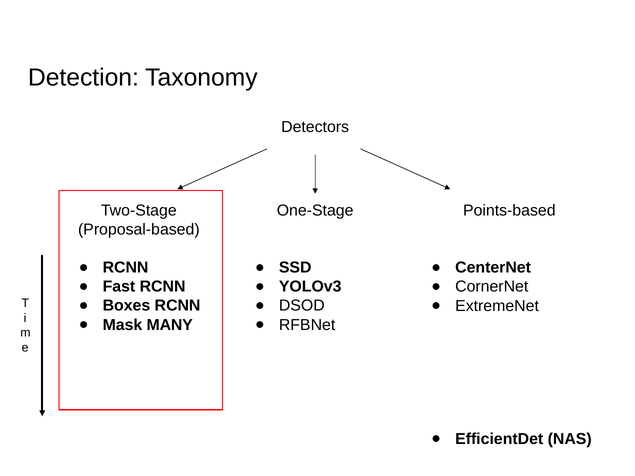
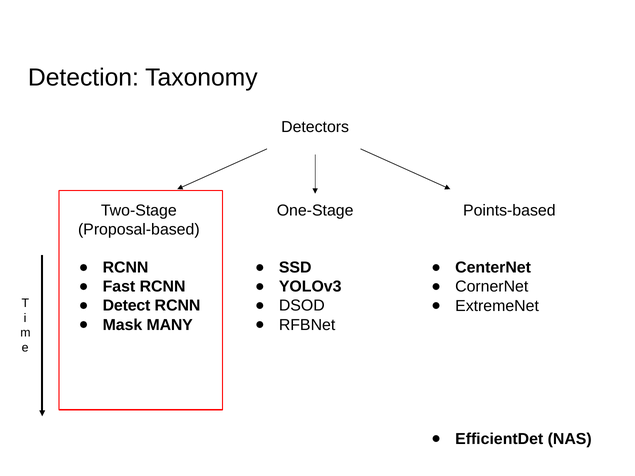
Boxes: Boxes -> Detect
